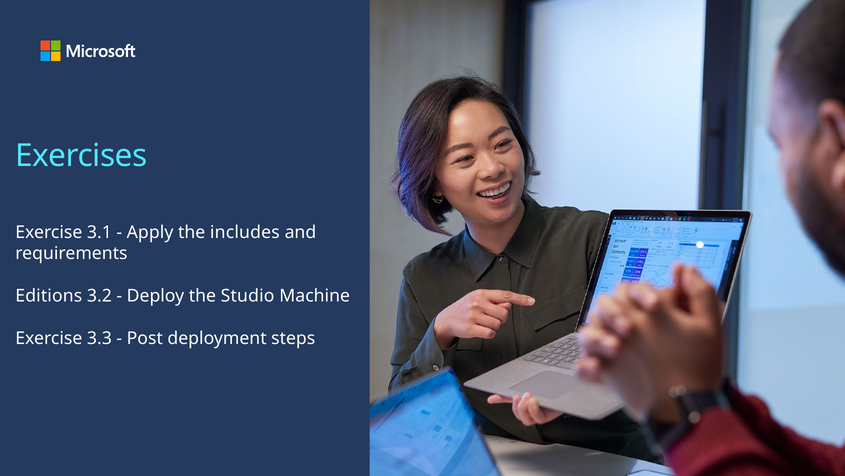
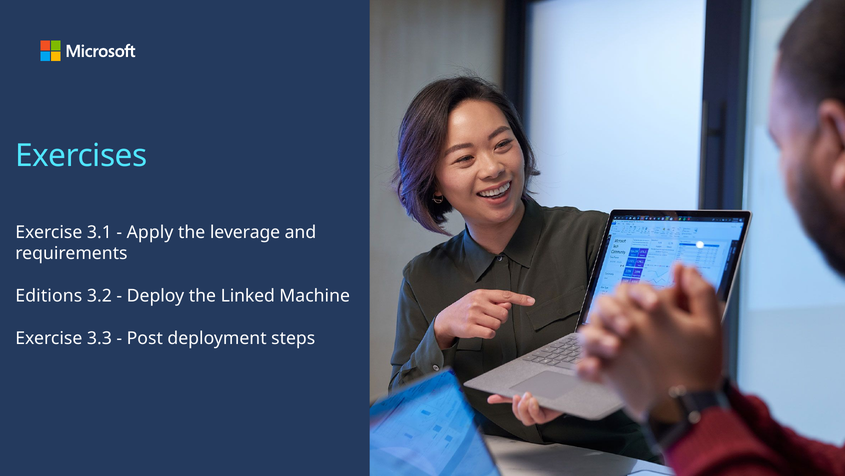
includes: includes -> leverage
Studio: Studio -> Linked
